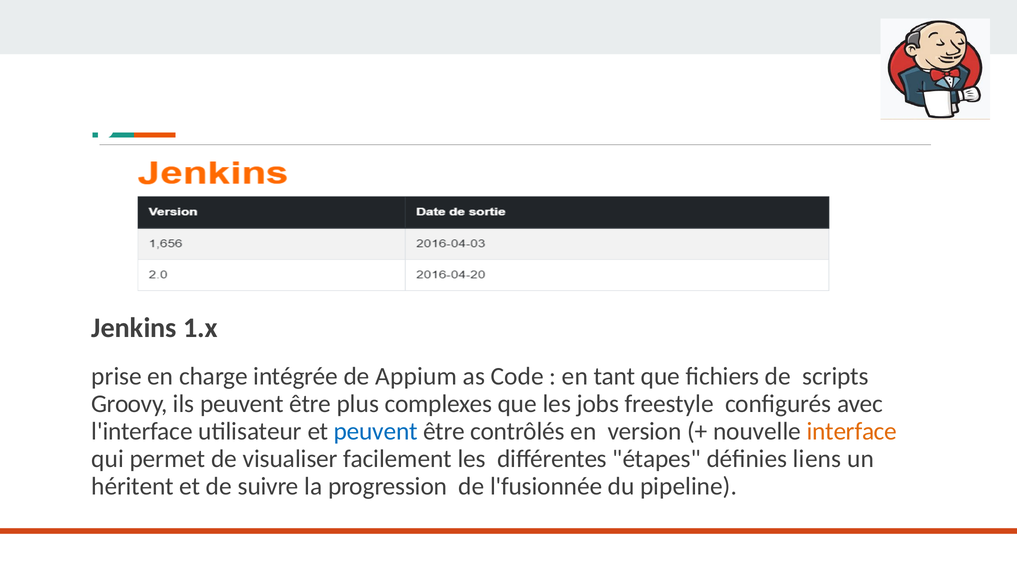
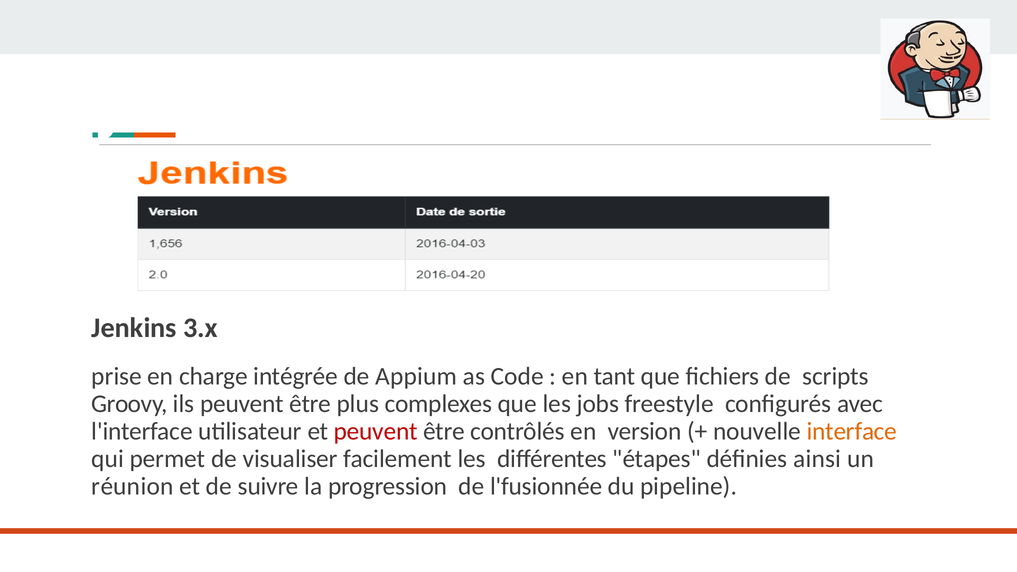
1.x: 1.x -> 3.x
peuvent at (376, 431) colour: blue -> red
liens: liens -> ainsi
héritent: héritent -> réunion
